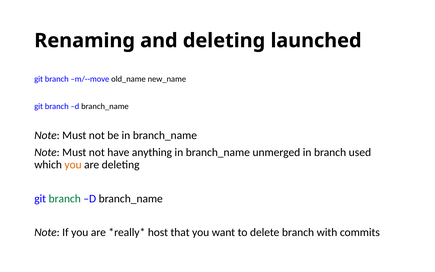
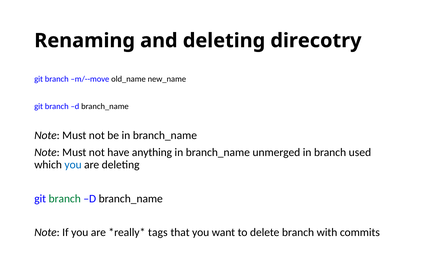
launched: launched -> direcotry
you at (73, 165) colour: orange -> blue
host: host -> tags
